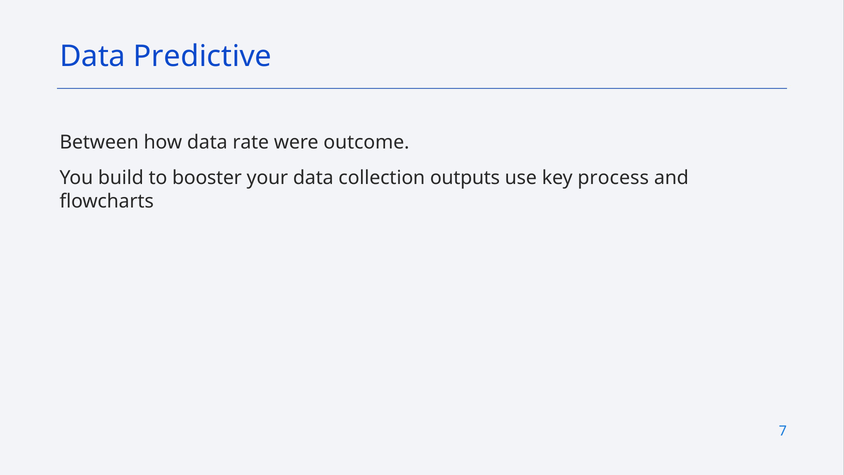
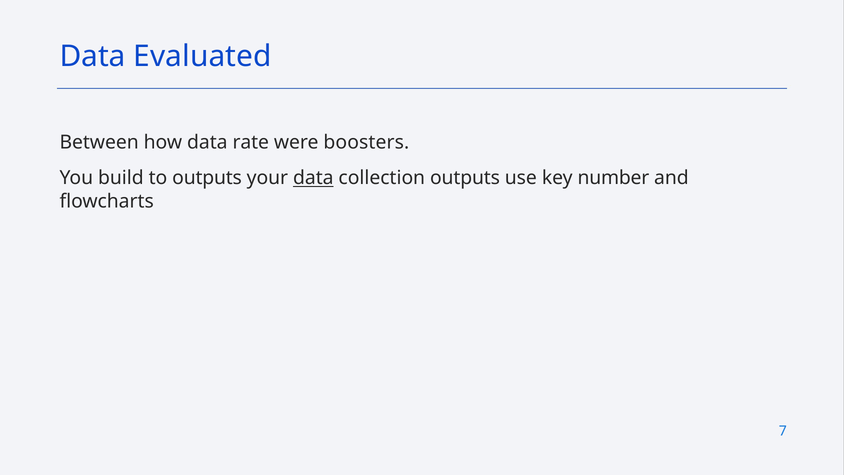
Predictive: Predictive -> Evaluated
outcome: outcome -> boosters
to booster: booster -> outputs
data at (313, 178) underline: none -> present
process: process -> number
